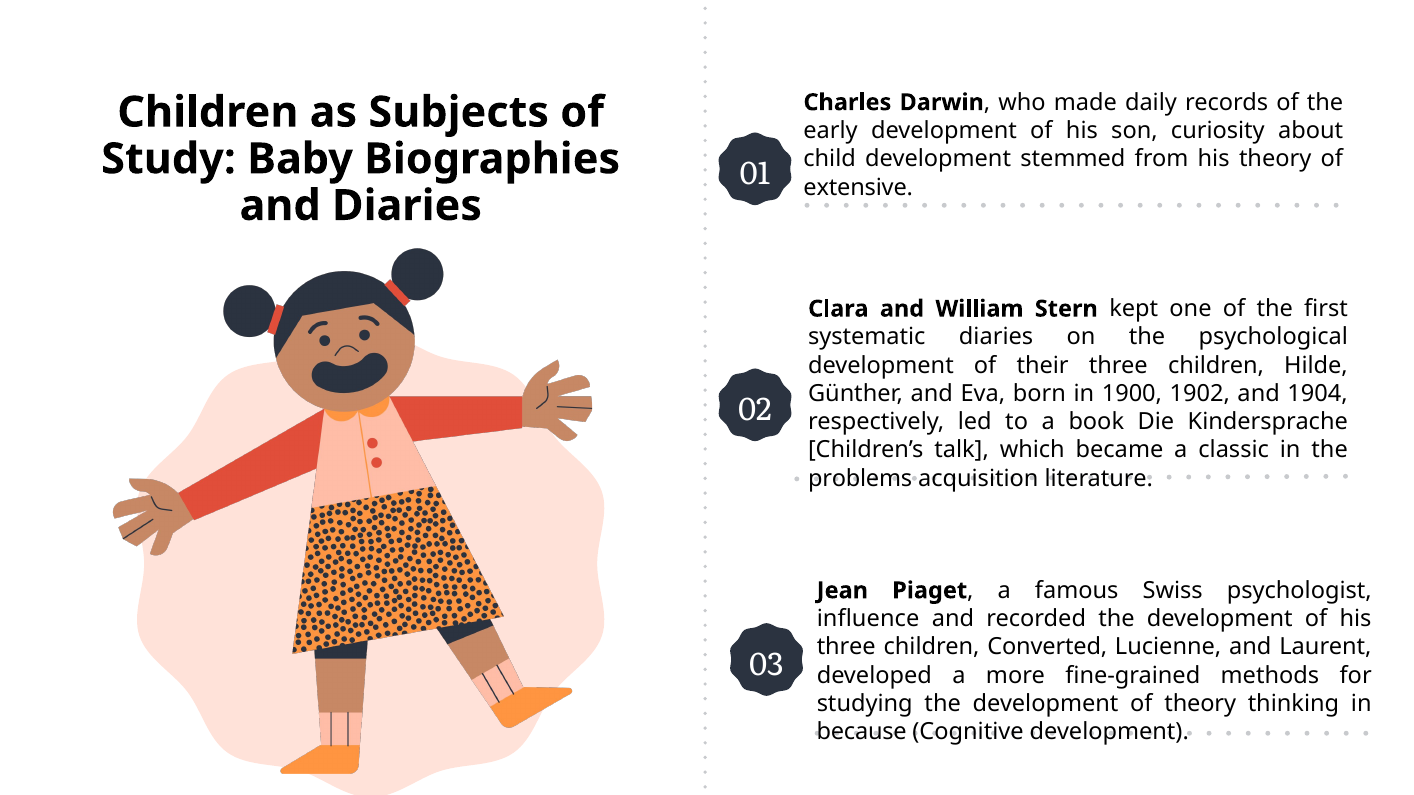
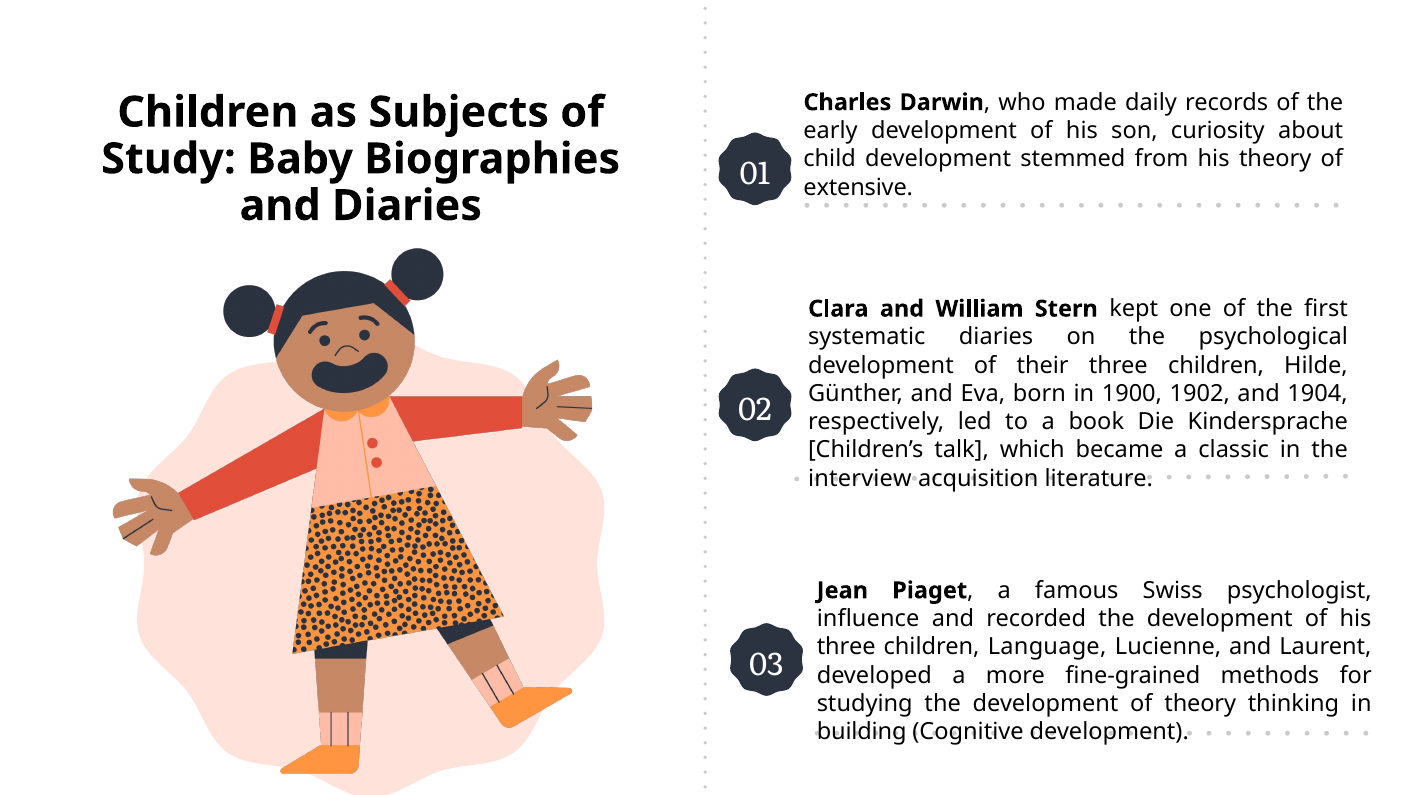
problems: problems -> interview
Converted: Converted -> Language
because: because -> building
